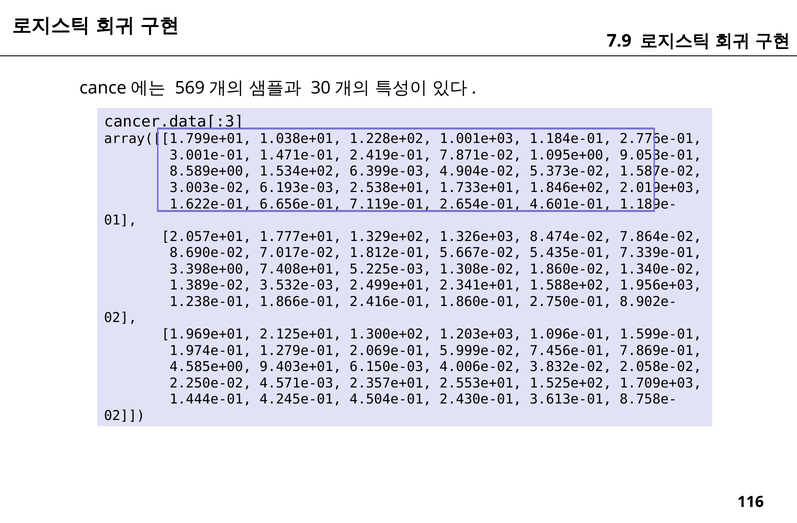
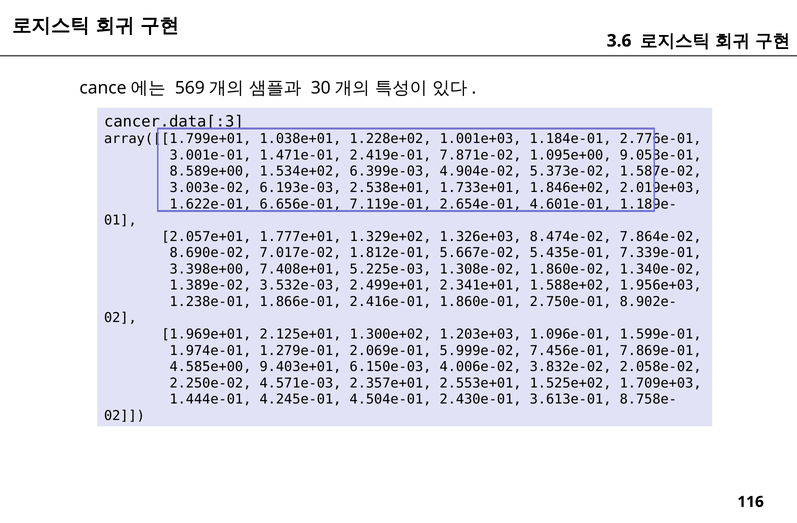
7.9: 7.9 -> 3.6
